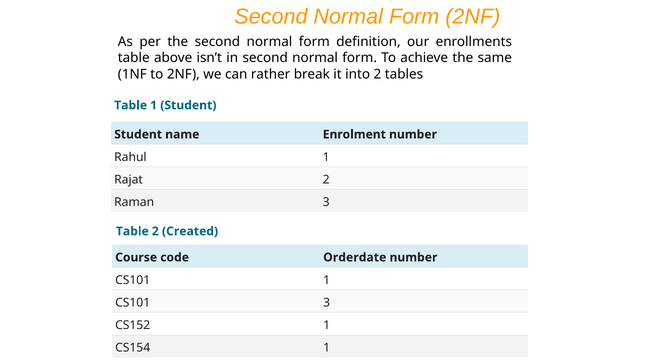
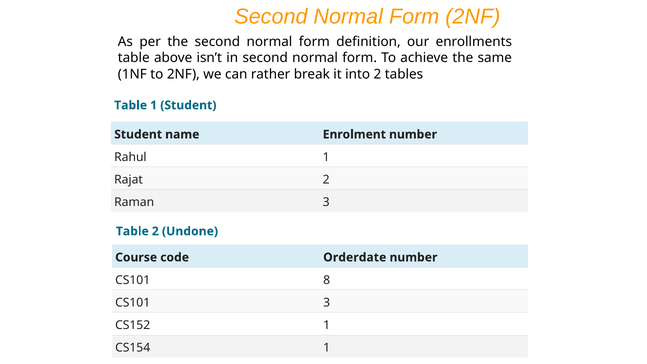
Created: Created -> Undone
CS101 1: 1 -> 8
